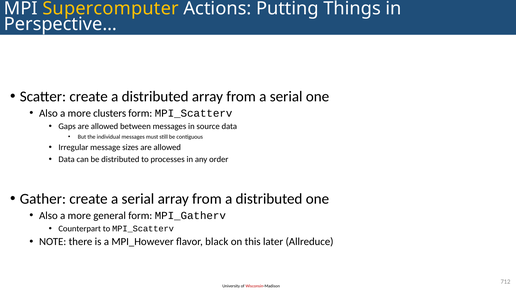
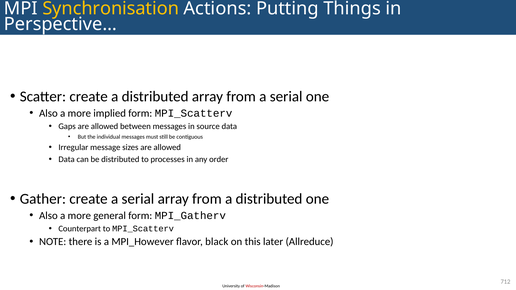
Supercomputer: Supercomputer -> Synchronisation
clusters: clusters -> implied
